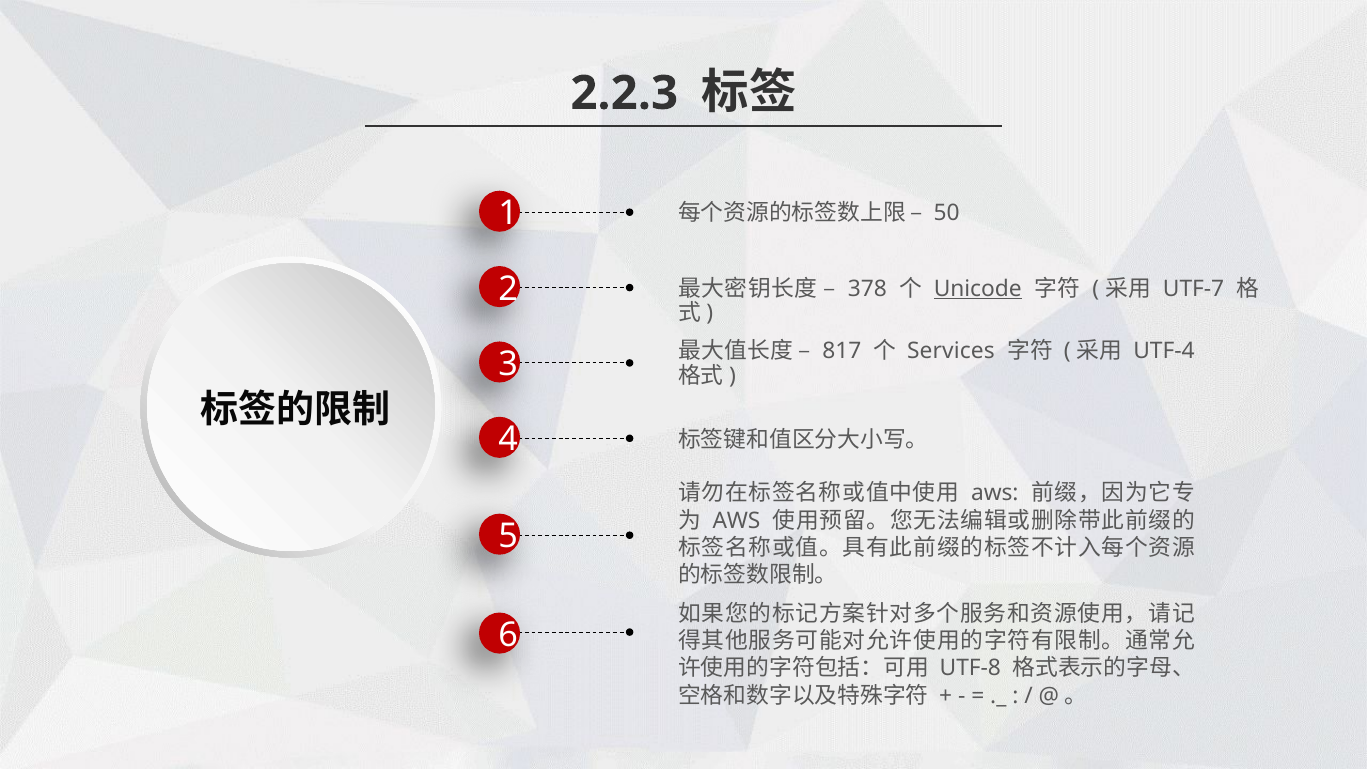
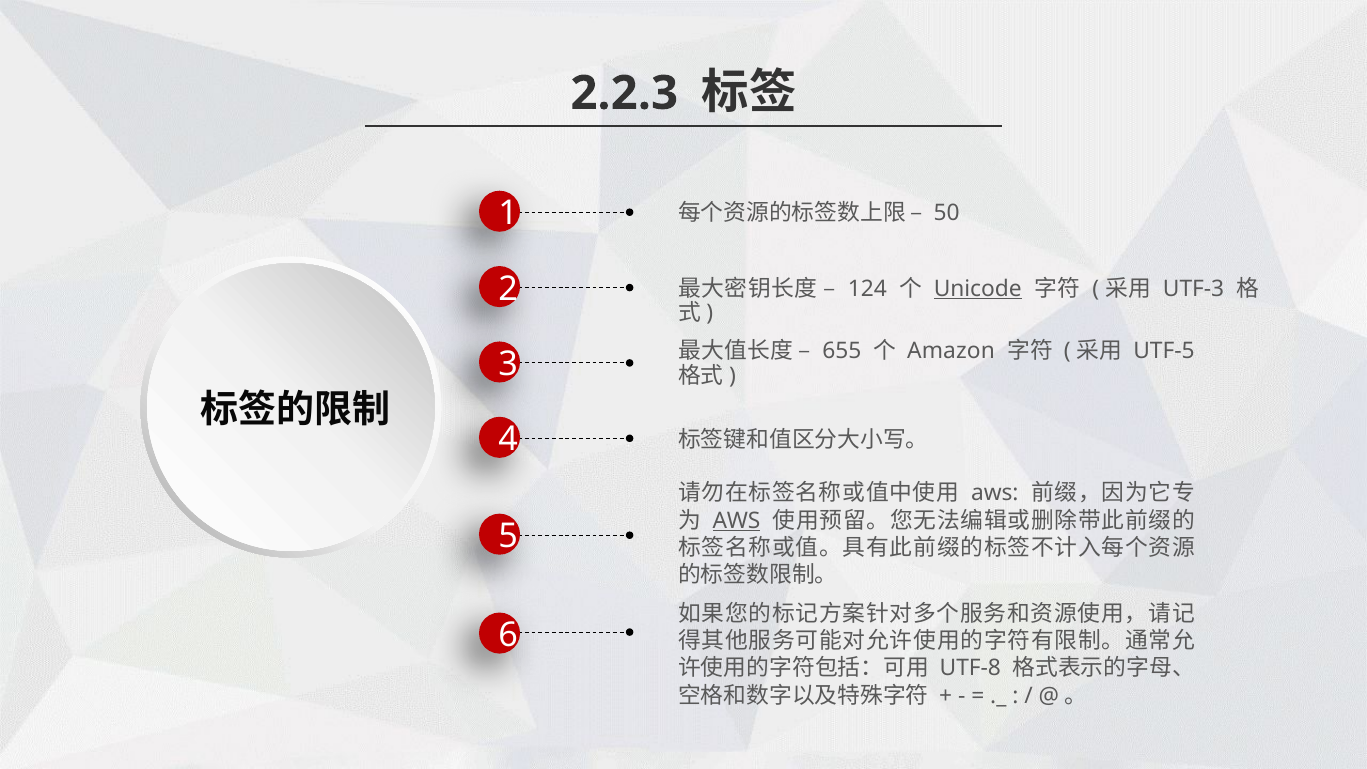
378: 378 -> 124
UTF-7: UTF-7 -> UTF-3
817: 817 -> 655
Services: Services -> Amazon
UTF-4: UTF-4 -> UTF-5
AWS at (736, 521) underline: none -> present
